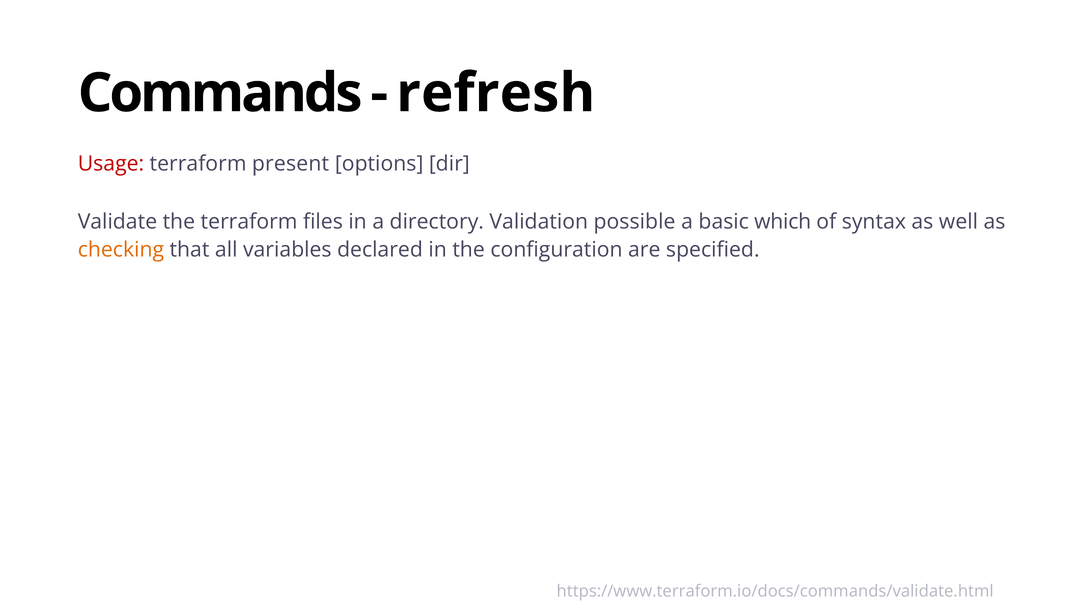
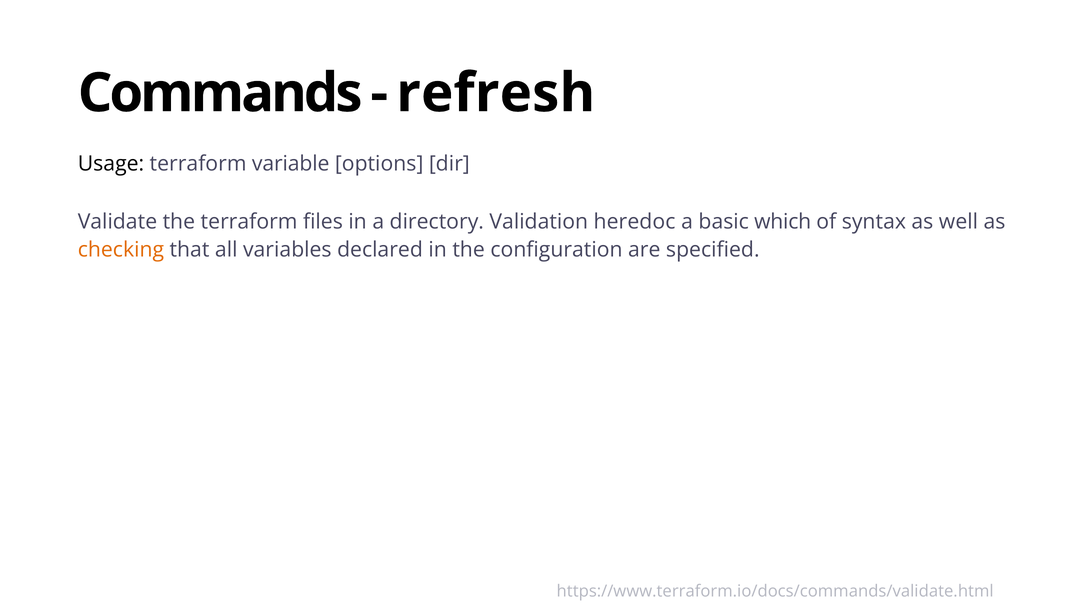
Usage colour: red -> black
present: present -> variable
possible: possible -> heredoc
